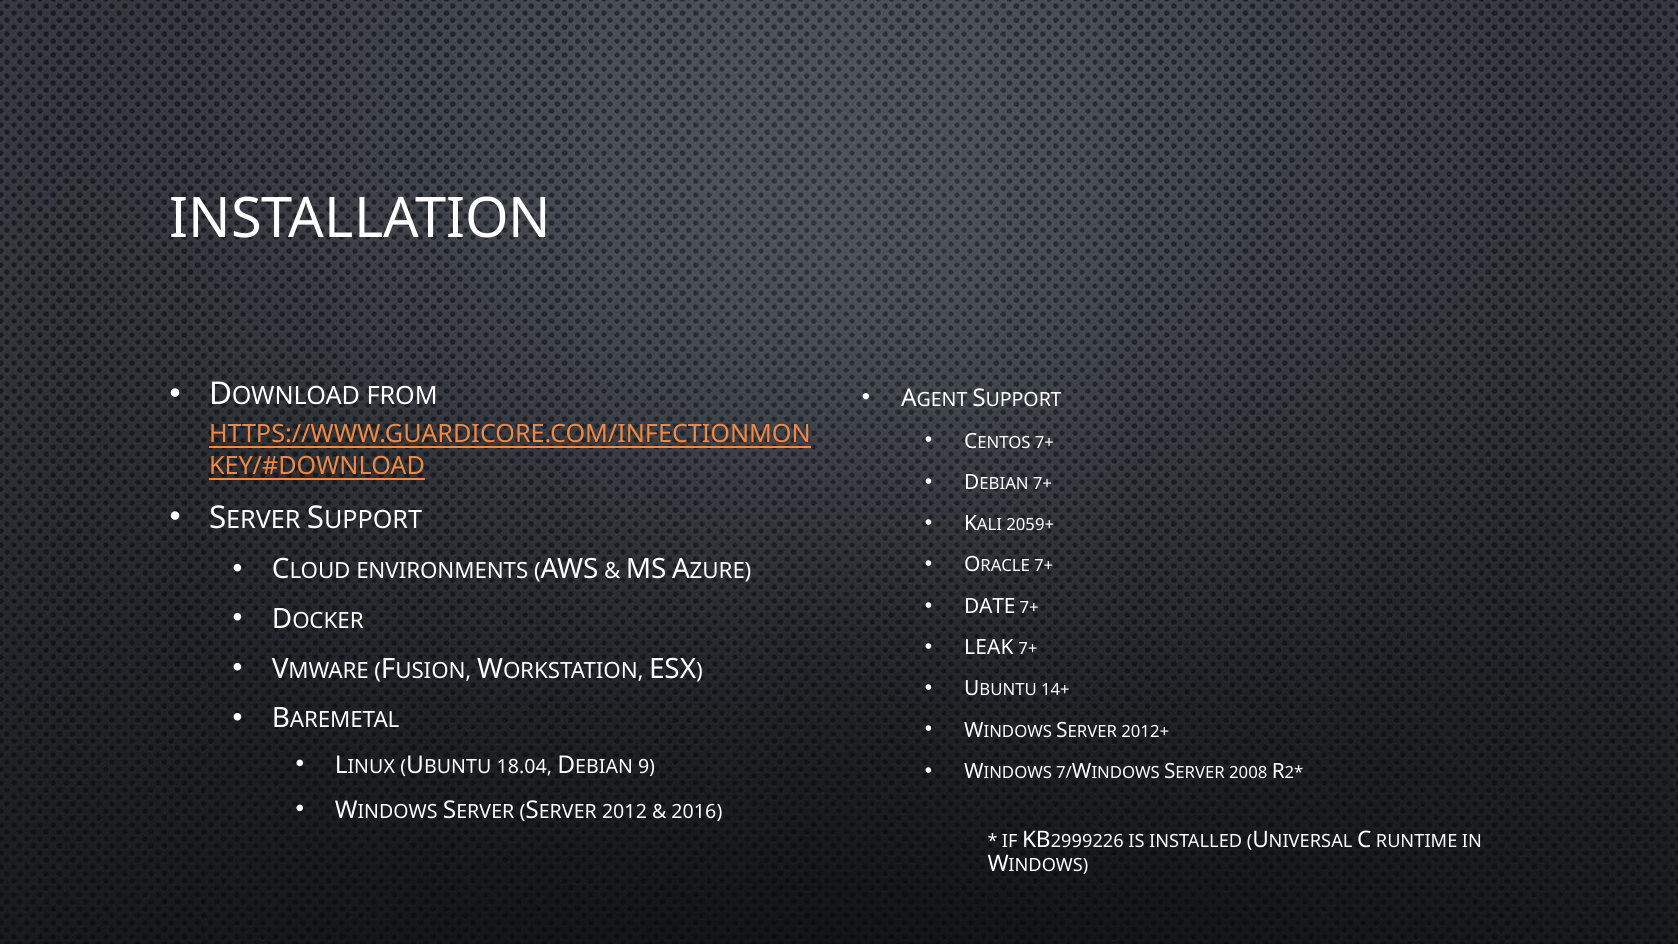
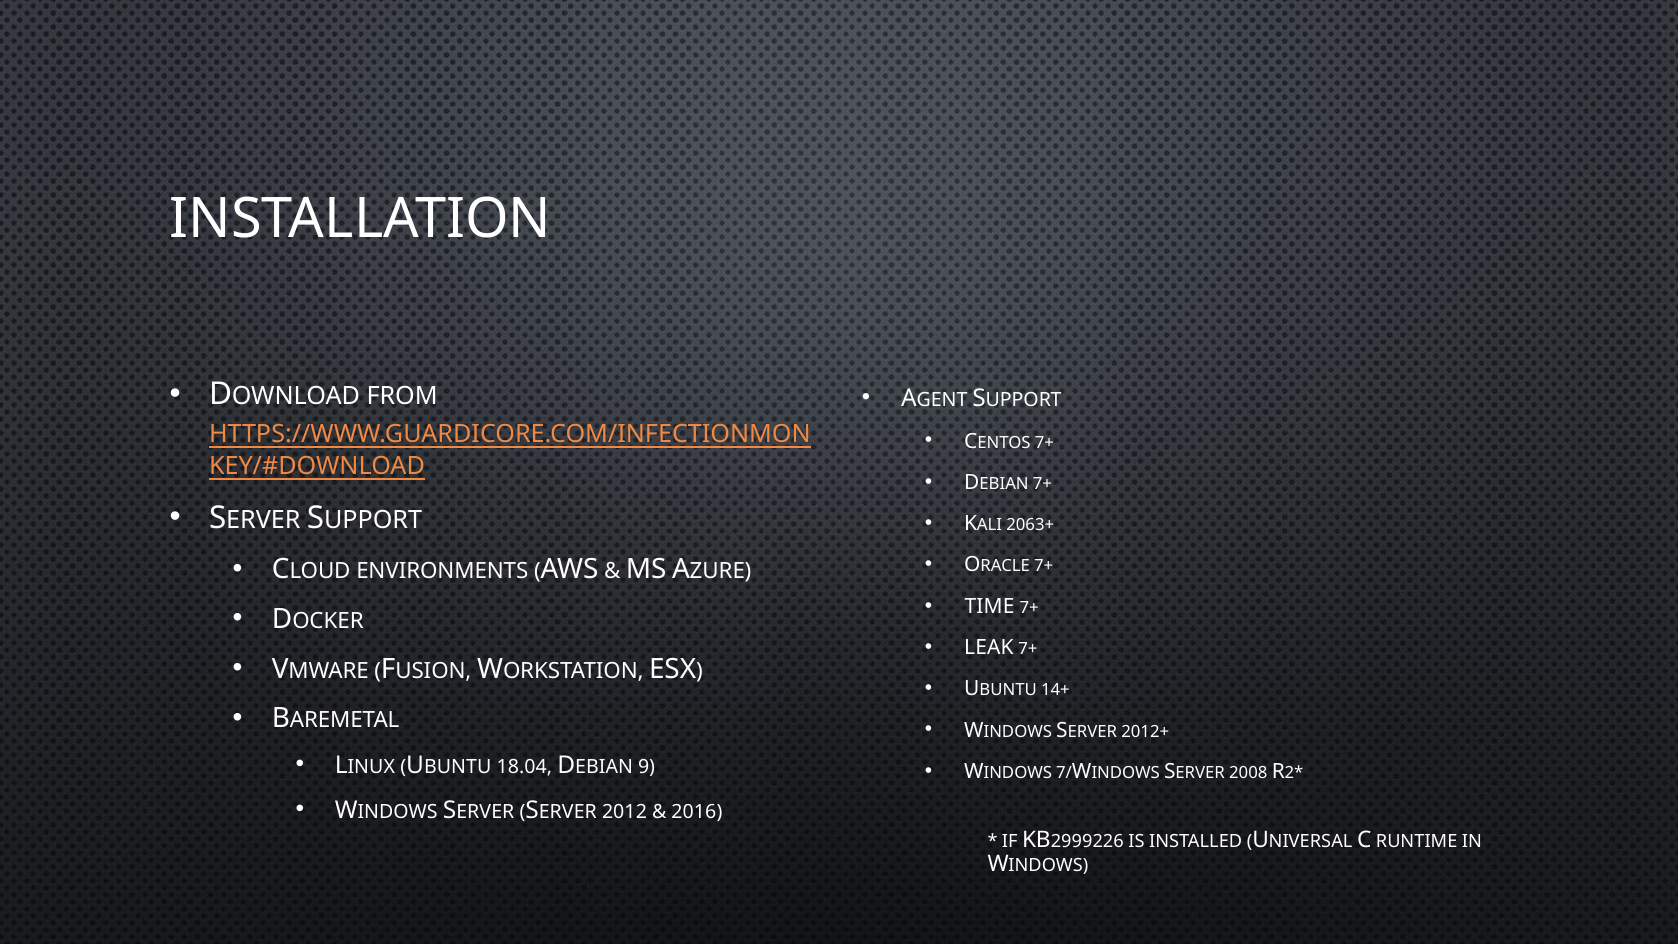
2059+: 2059+ -> 2063+
DATE: DATE -> TIME
